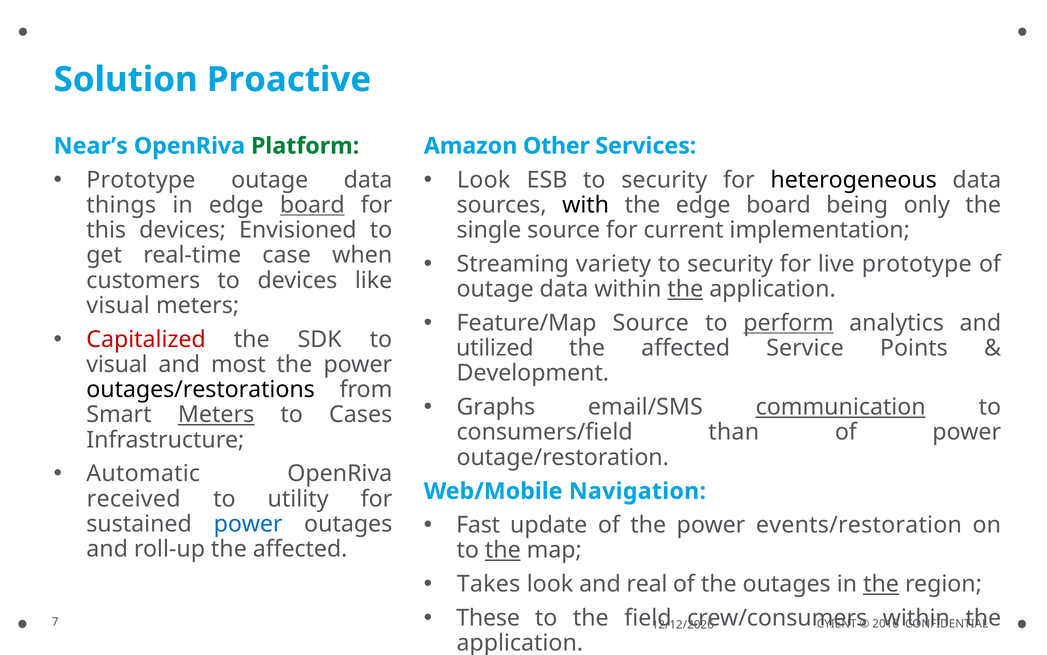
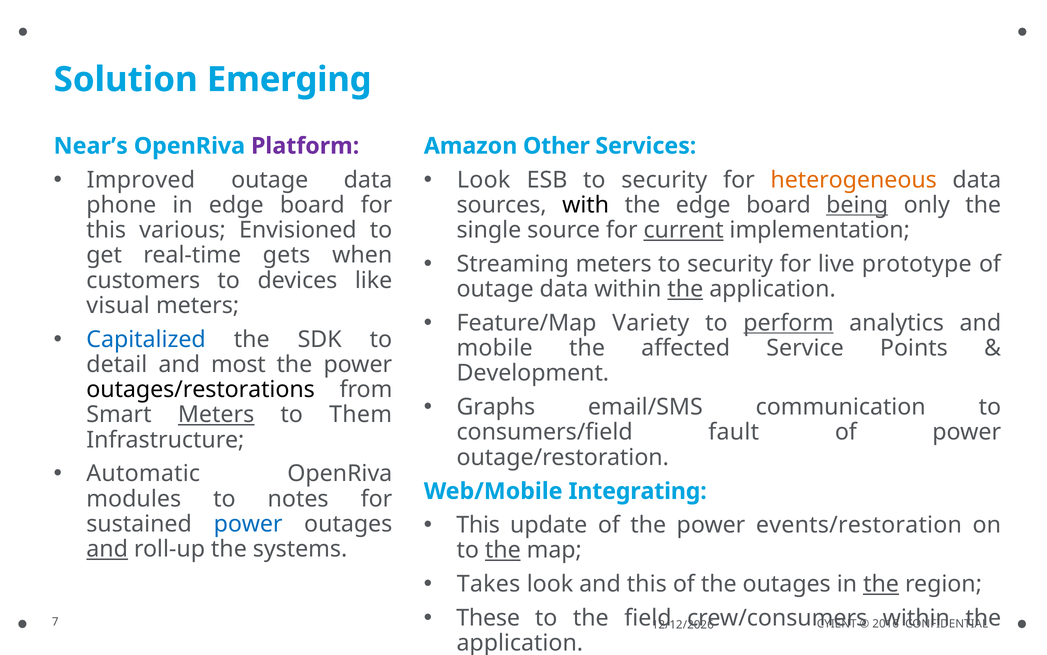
Proactive: Proactive -> Emerging
Platform colour: green -> purple
heterogeneous colour: black -> orange
Prototype at (141, 180): Prototype -> Improved
being underline: none -> present
things: things -> phone
board at (312, 205) underline: present -> none
this devices: devices -> various
current underline: none -> present
case: case -> gets
Streaming variety: variety -> meters
Feature/Map Source: Source -> Variety
Capitalized colour: red -> blue
utilized: utilized -> mobile
visual at (117, 364): visual -> detail
communication underline: present -> none
Cases: Cases -> Them
than: than -> fault
Navigation: Navigation -> Integrating
received: received -> modules
utility: utility -> notes
Fast at (478, 525): Fast -> This
and at (107, 549) underline: none -> present
roll-up the affected: affected -> systems
and real: real -> this
